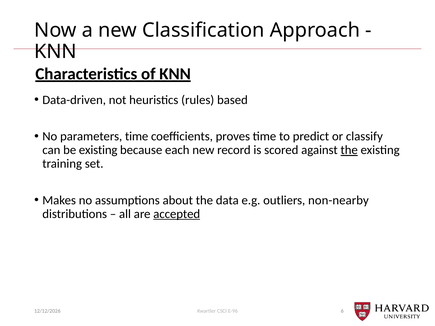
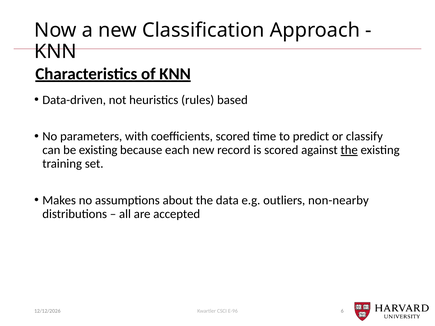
parameters time: time -> with
coefficients proves: proves -> scored
accepted underline: present -> none
